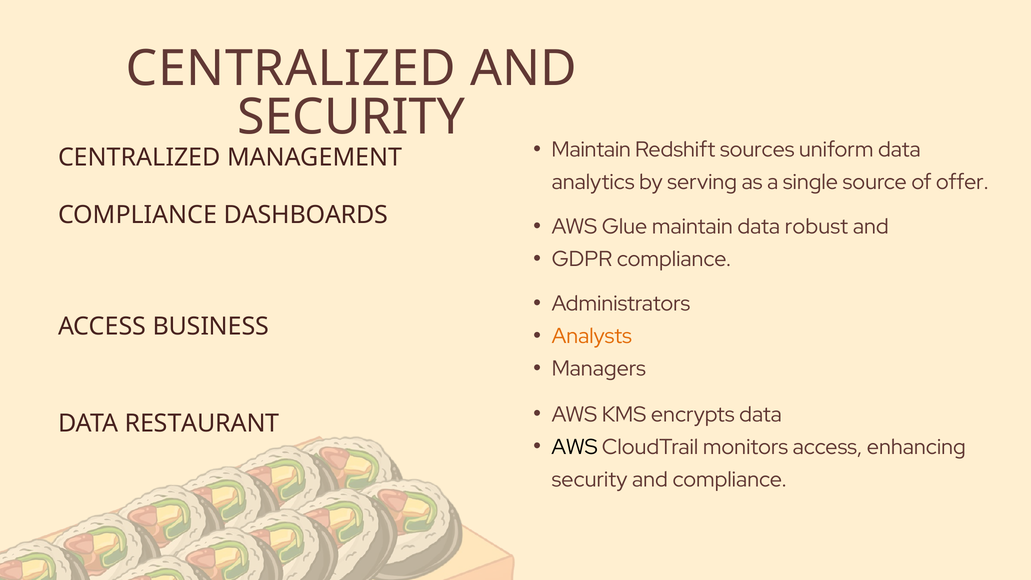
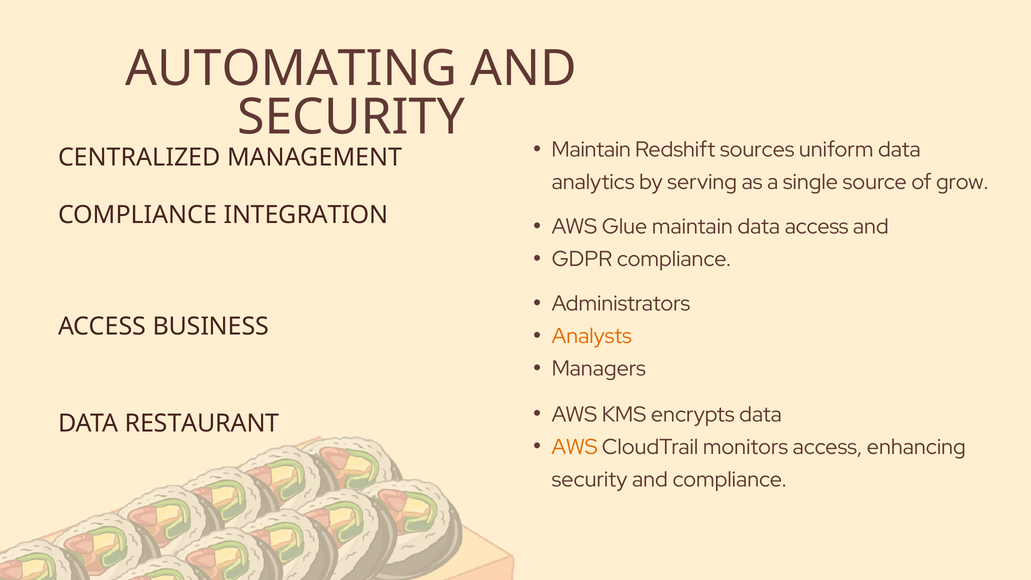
CENTRALIZED at (291, 69): CENTRALIZED -> AUTOMATING
offer: offer -> grow
DASHBOARDS: DASHBOARDS -> INTEGRATION
data robust: robust -> access
AWS at (575, 447) colour: black -> orange
